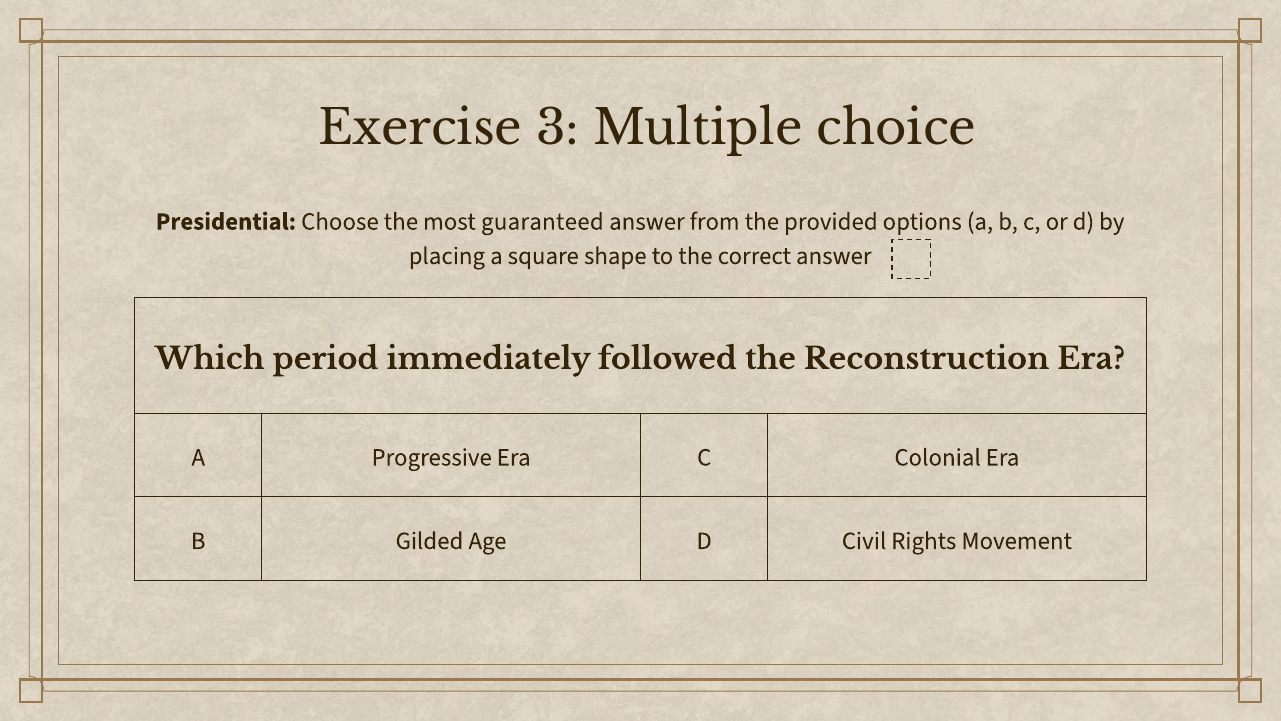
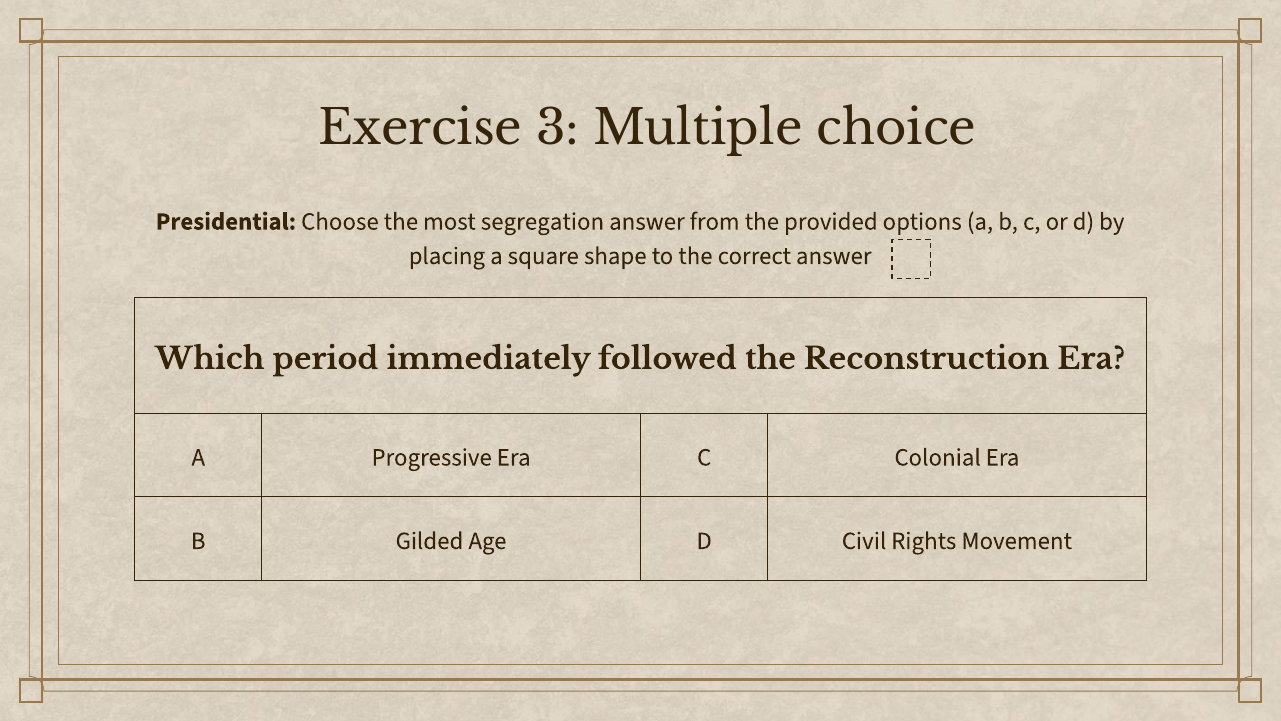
guaranteed: guaranteed -> segregation
